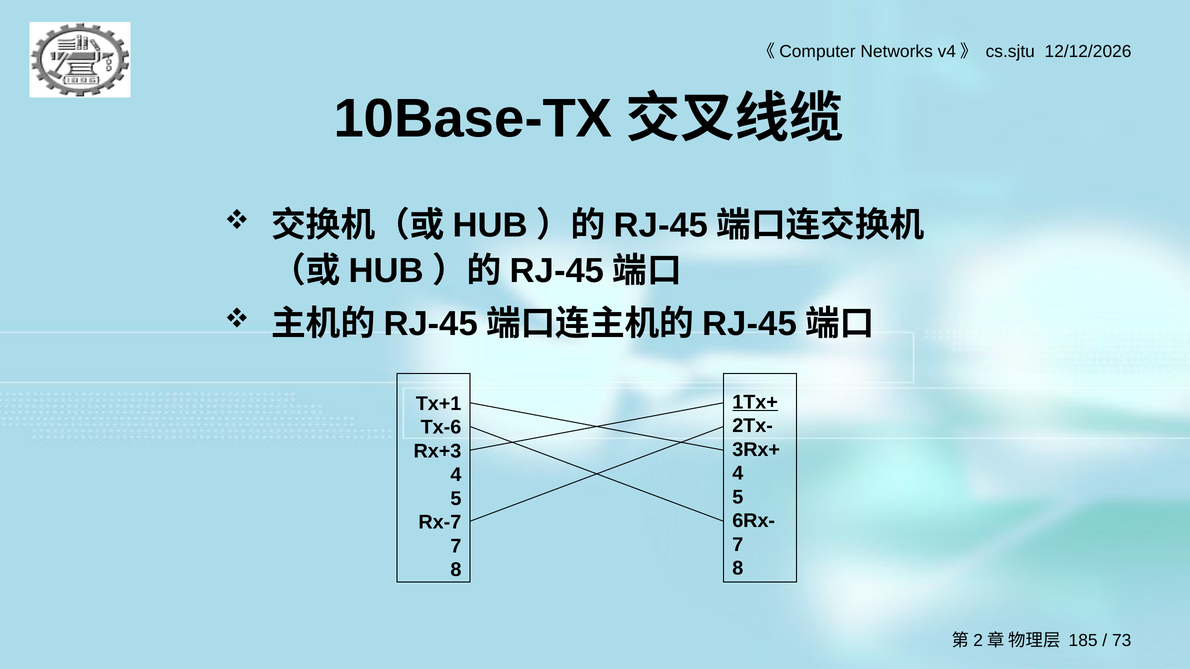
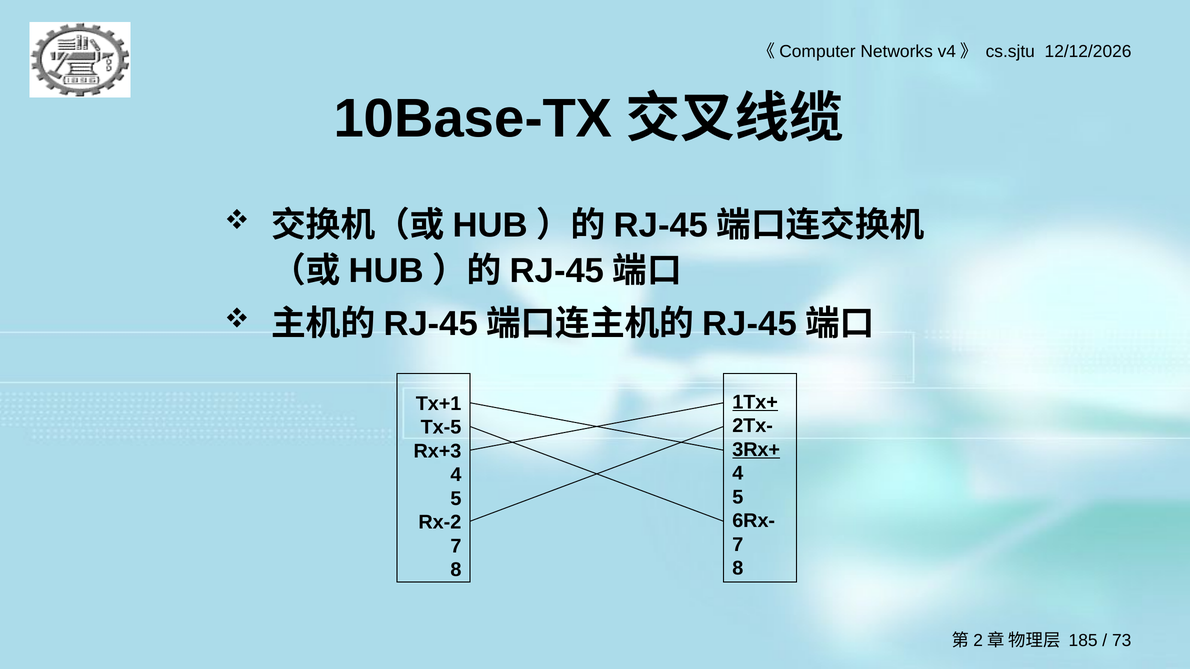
Tx-6: Tx-6 -> Tx-5
3Rx+ underline: none -> present
Rx-7: Rx-7 -> Rx-2
